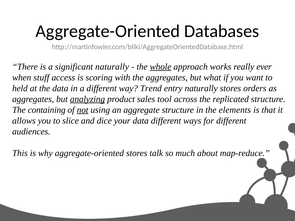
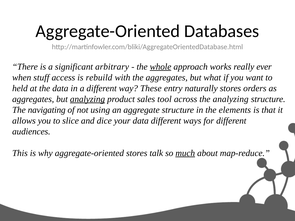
significant naturally: naturally -> arbitrary
scoring: scoring -> rebuild
Trend: Trend -> These
the replicated: replicated -> analyzing
containing: containing -> navigating
not underline: present -> none
much underline: none -> present
